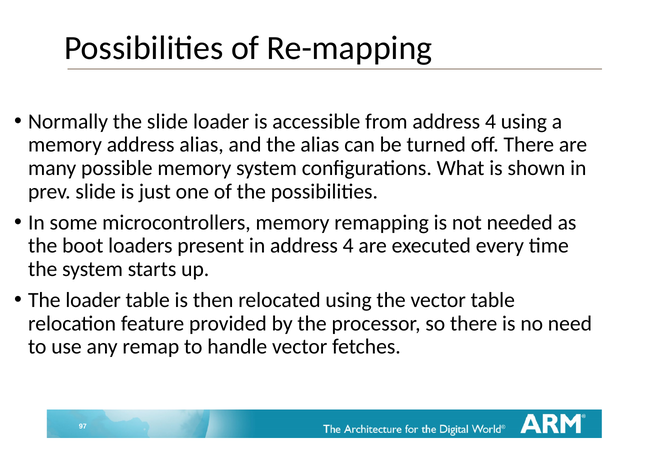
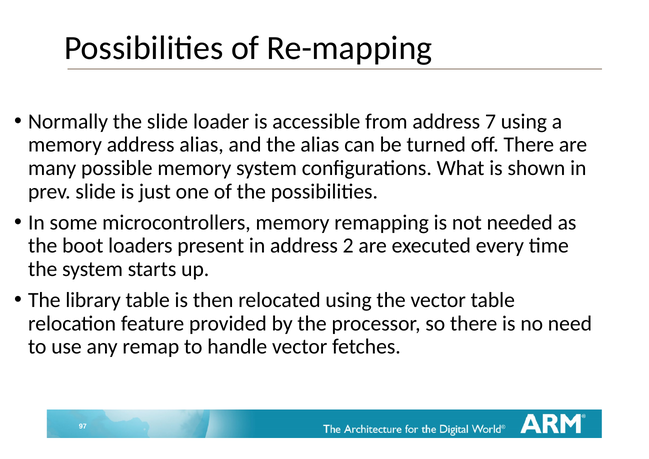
from address 4: 4 -> 7
in address 4: 4 -> 2
The loader: loader -> library
